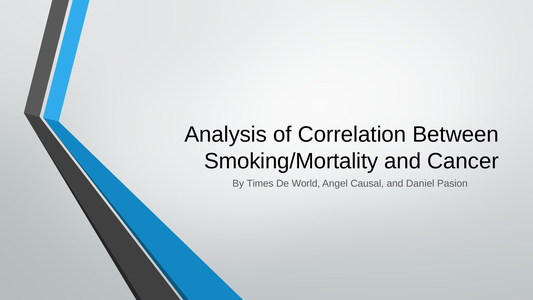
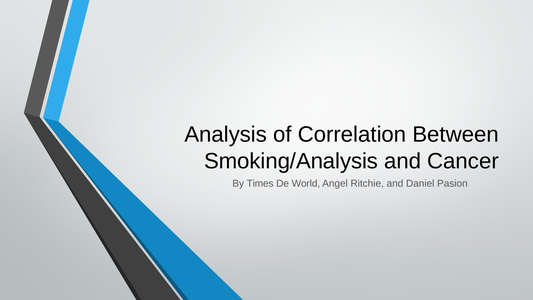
Smoking/Mortality: Smoking/Mortality -> Smoking/Analysis
Causal: Causal -> Ritchie
